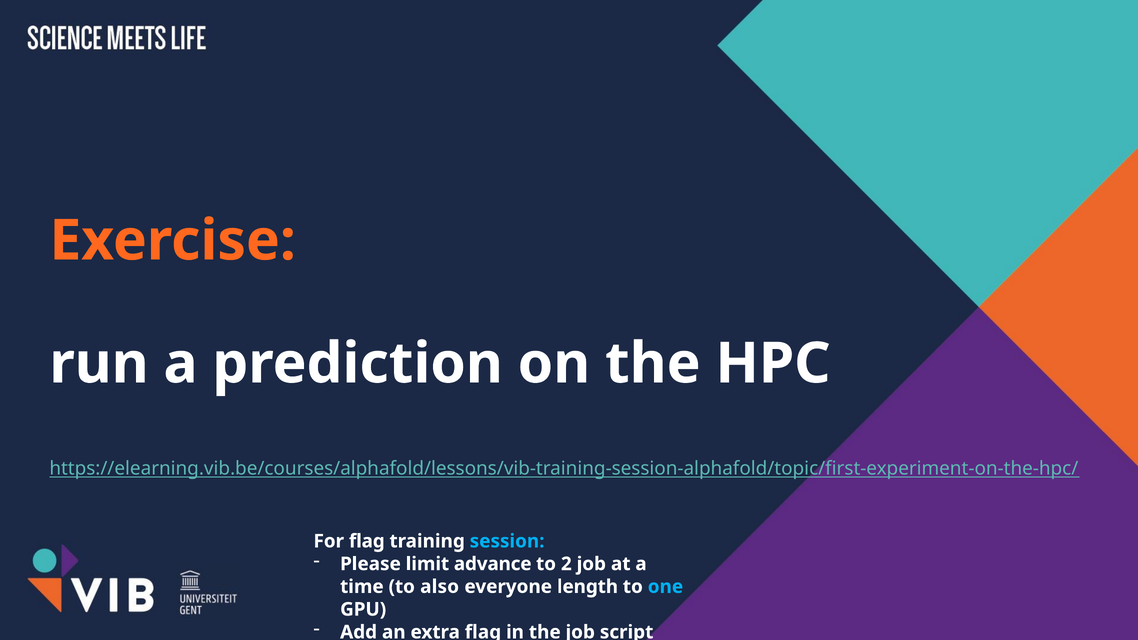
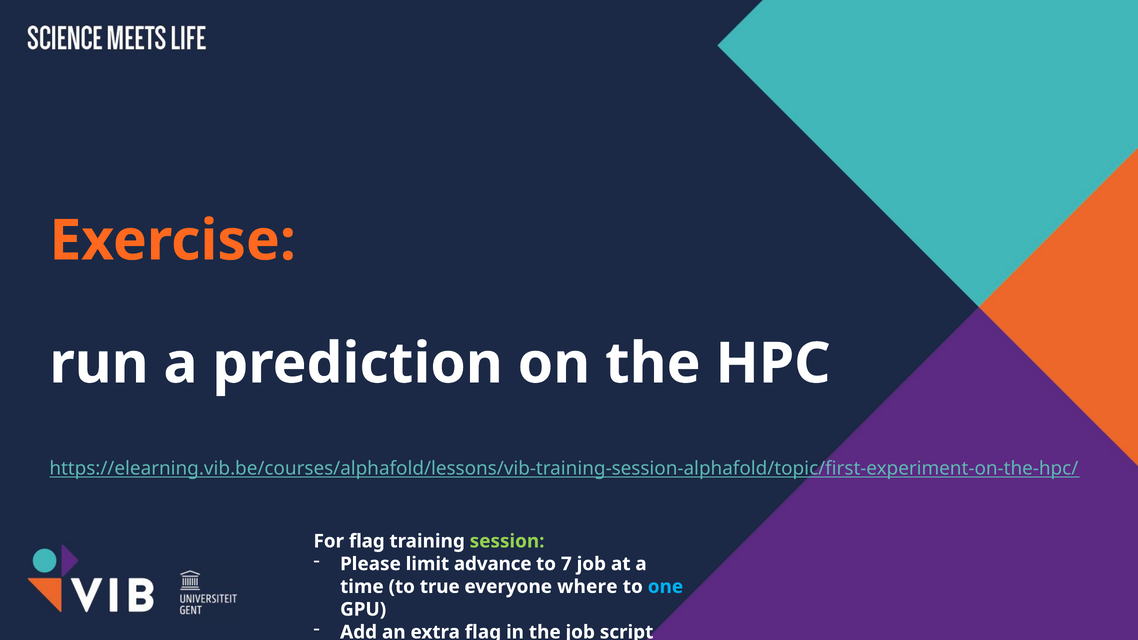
session colour: light blue -> light green
2: 2 -> 7
also: also -> true
length: length -> where
